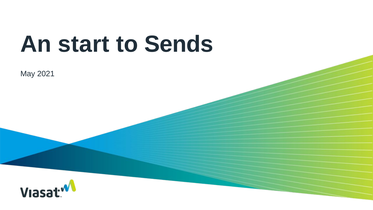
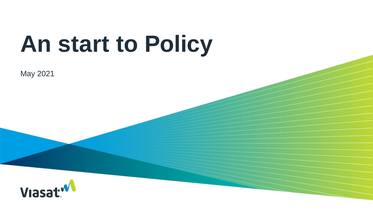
Sends: Sends -> Policy
